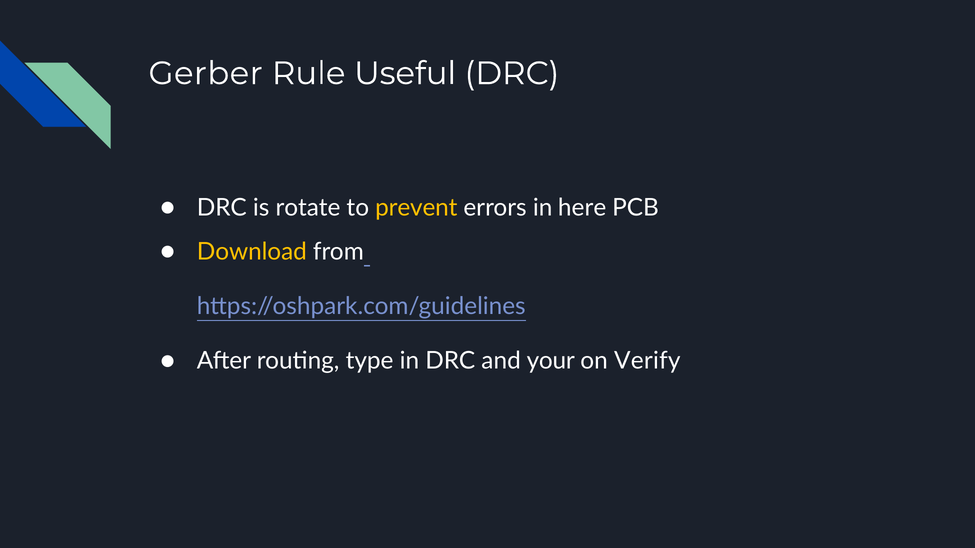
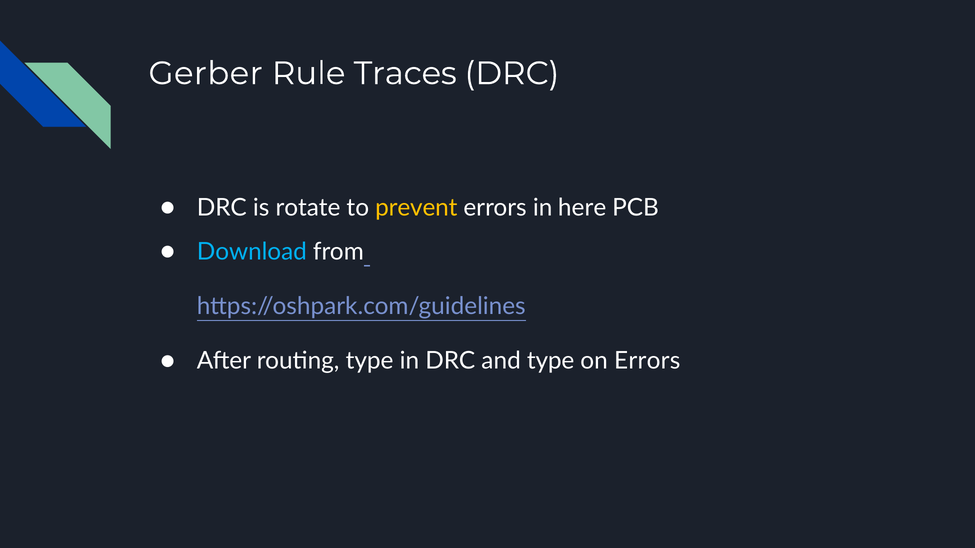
Useful: Useful -> Traces
Download colour: yellow -> light blue
and your: your -> type
on Verify: Verify -> Errors
